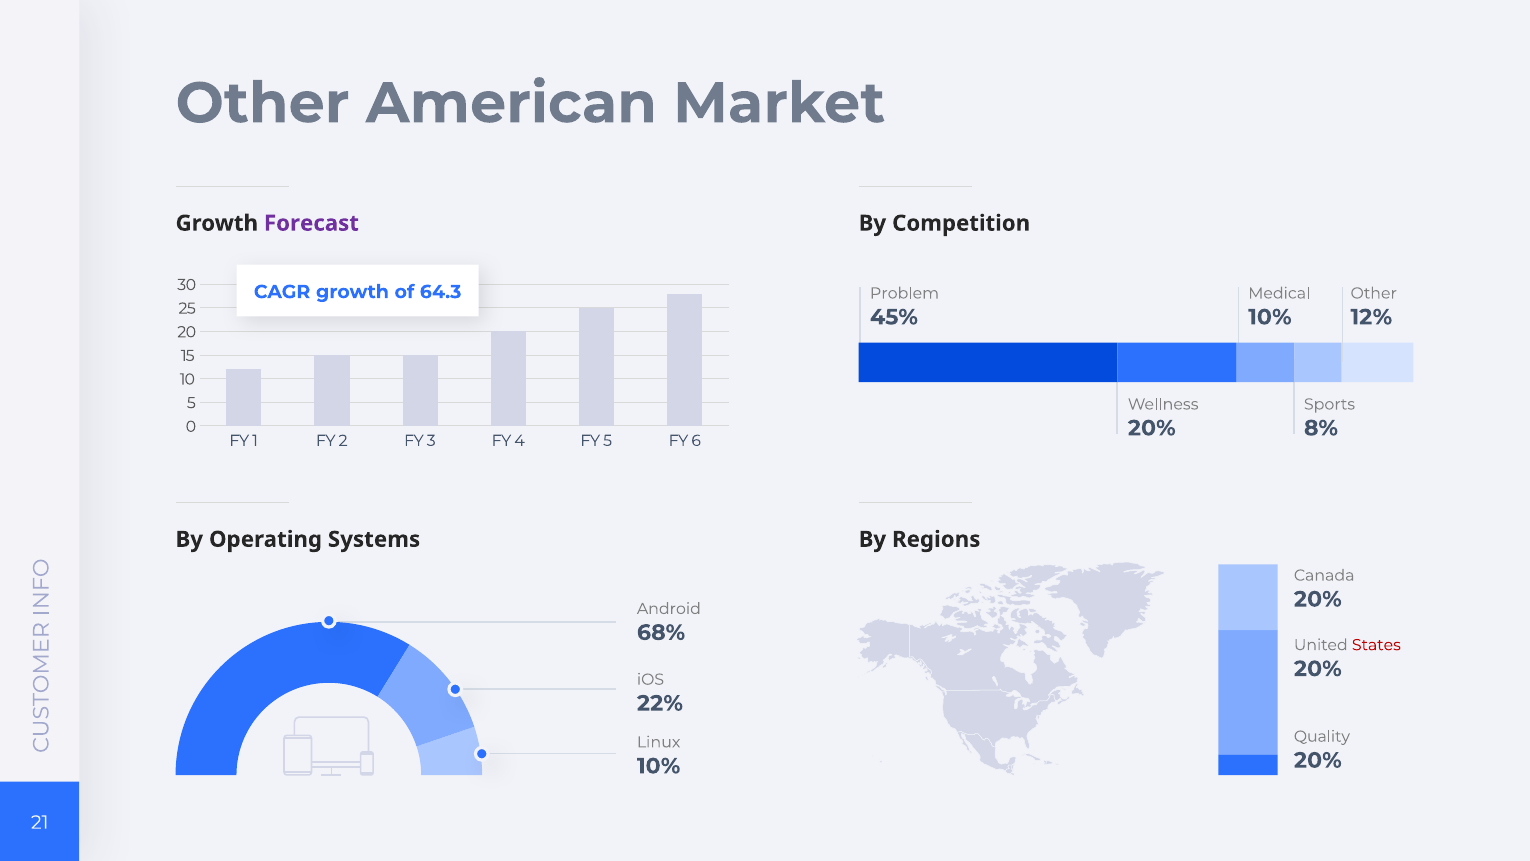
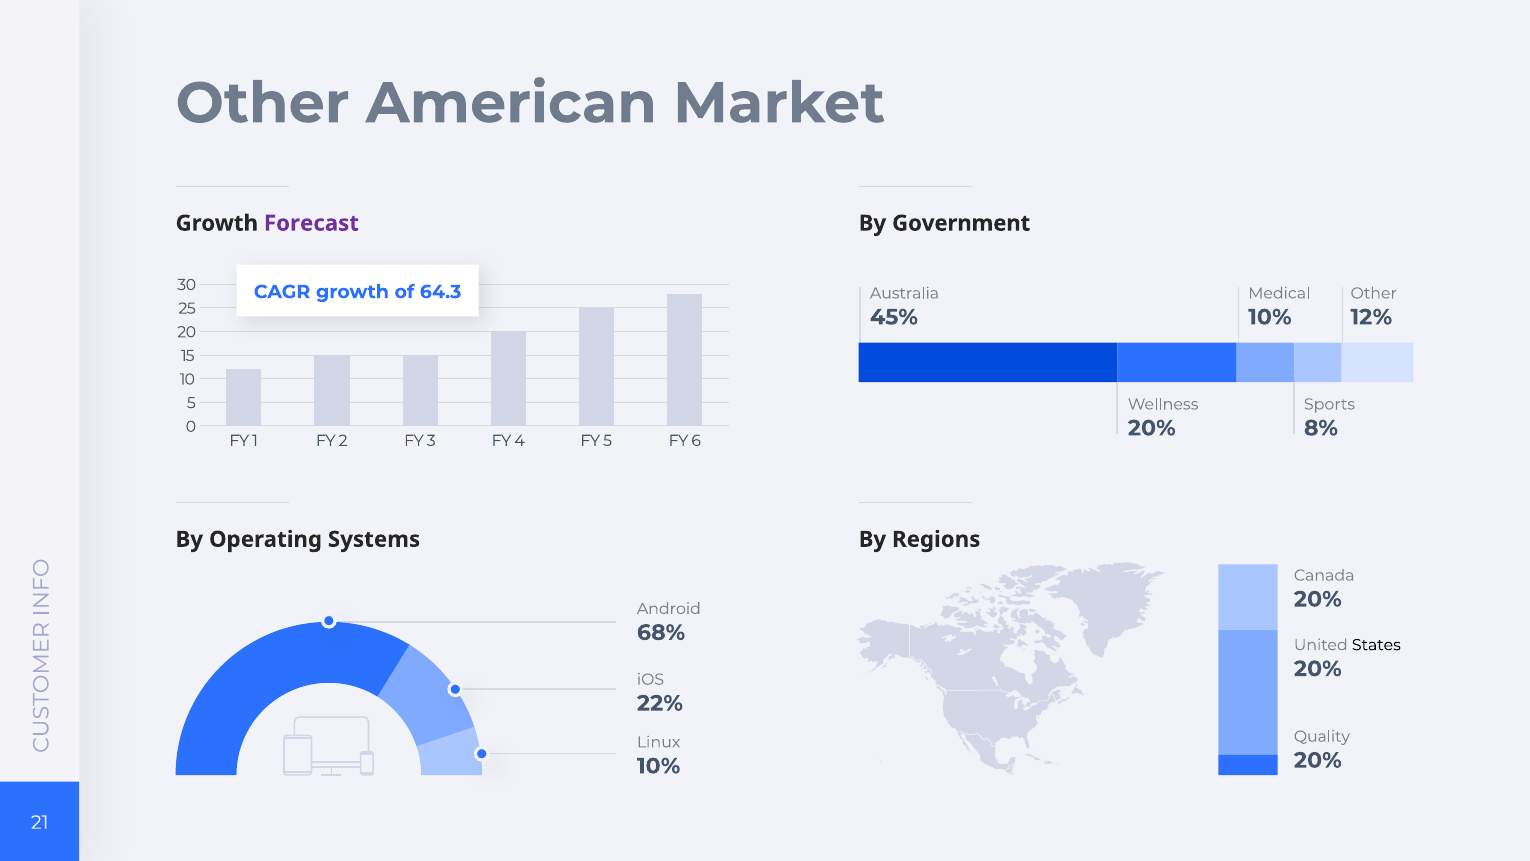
Competition: Competition -> Government
Problem: Problem -> Australia
States colour: red -> black
